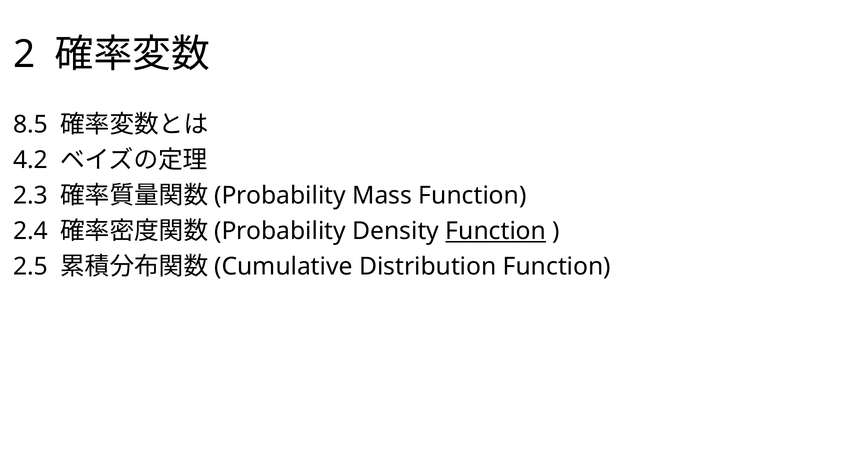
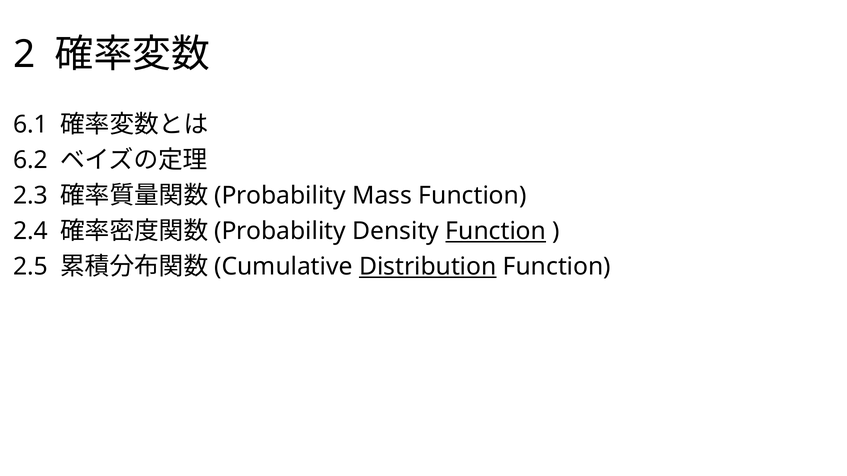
8.5: 8.5 -> 6.1
4.2: 4.2 -> 6.2
Distribution underline: none -> present
